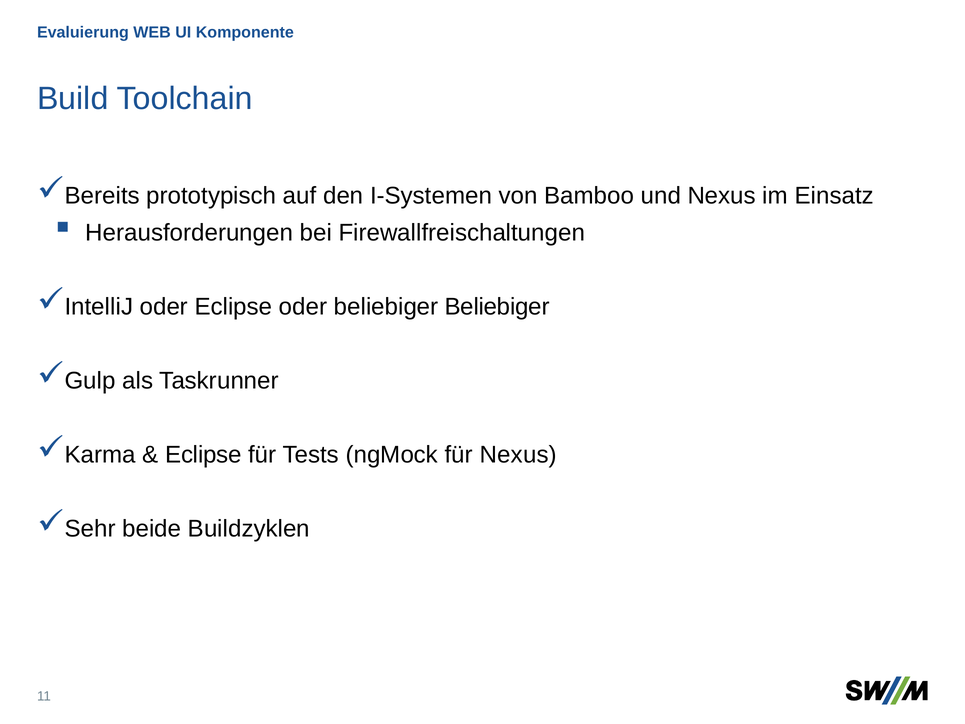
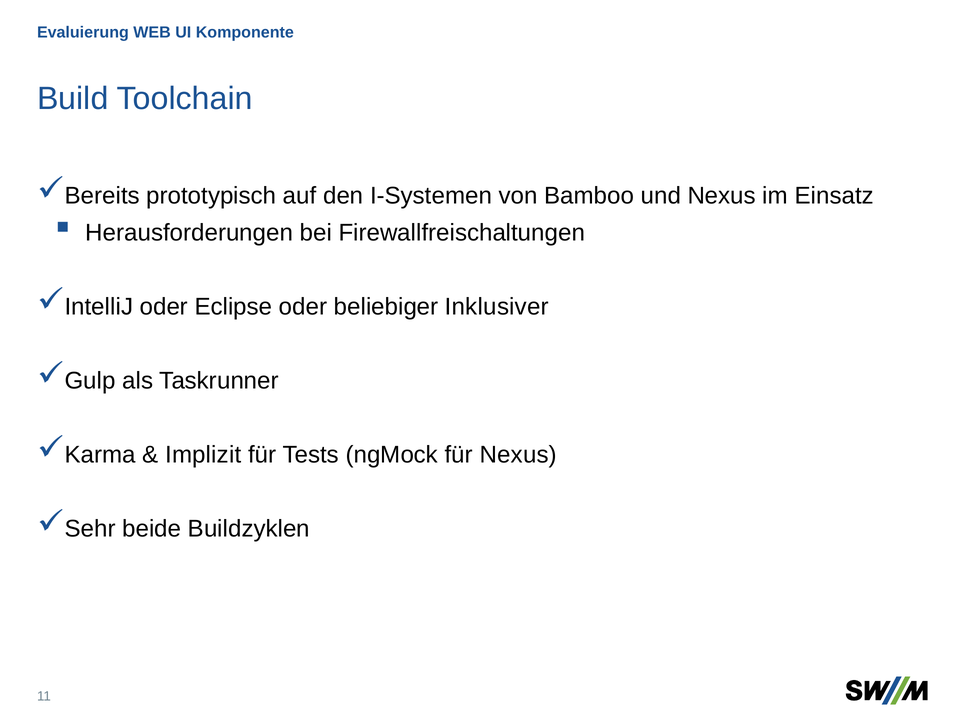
beliebiger Beliebiger: Beliebiger -> Inklusiver
Eclipse at (203, 455): Eclipse -> Implizit
